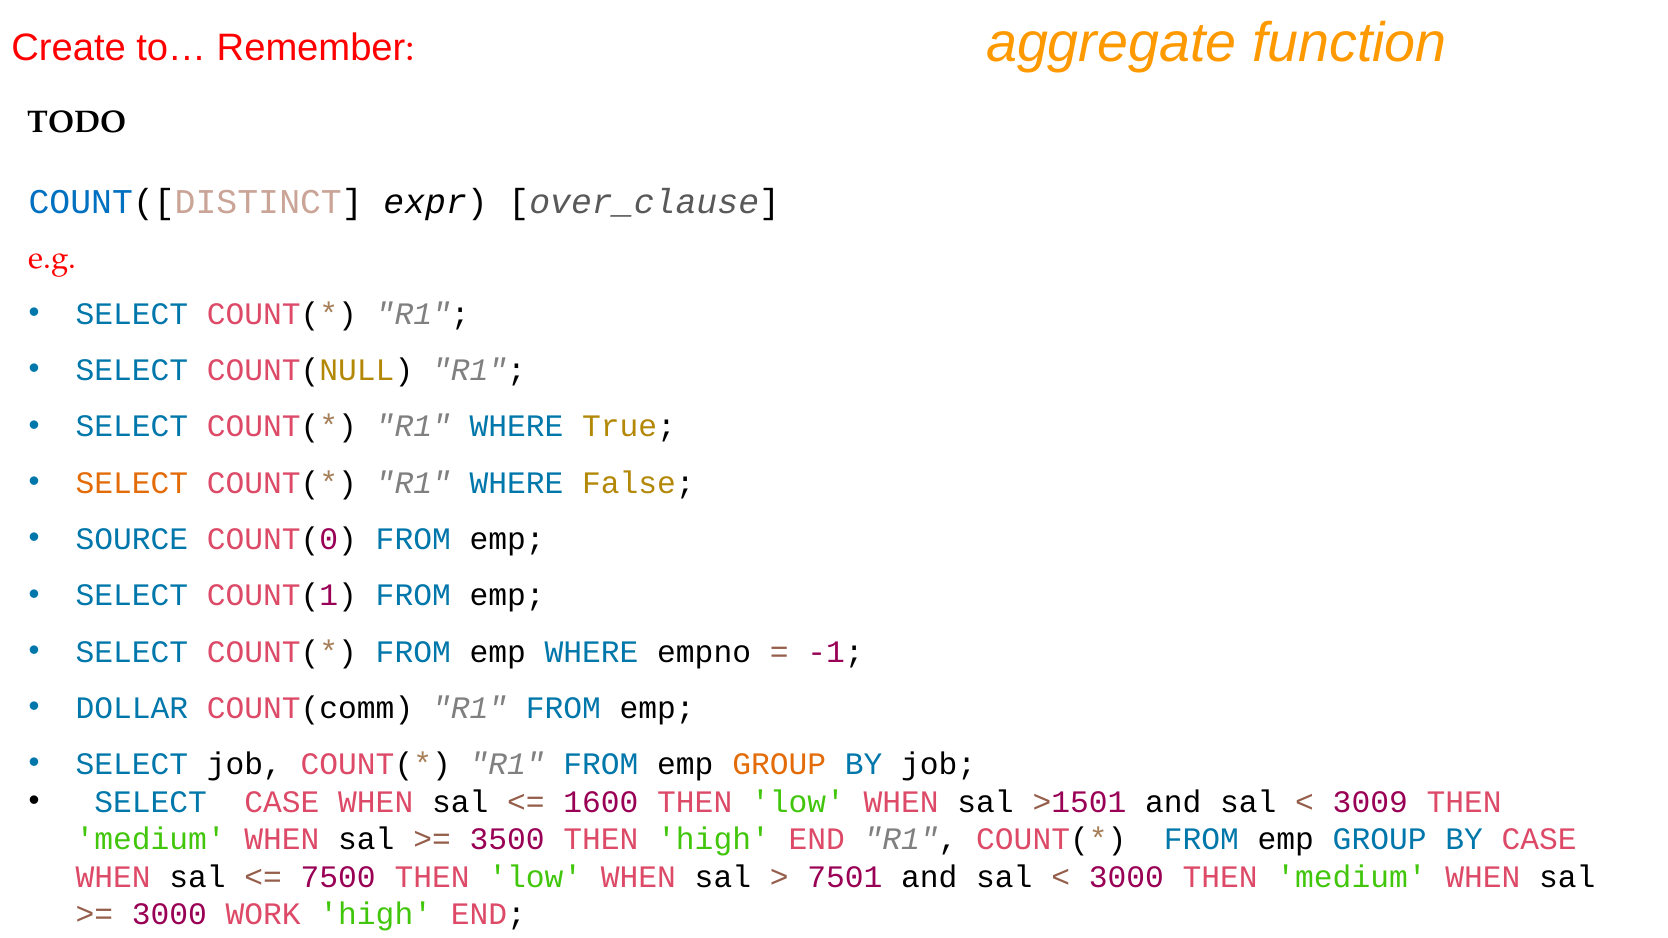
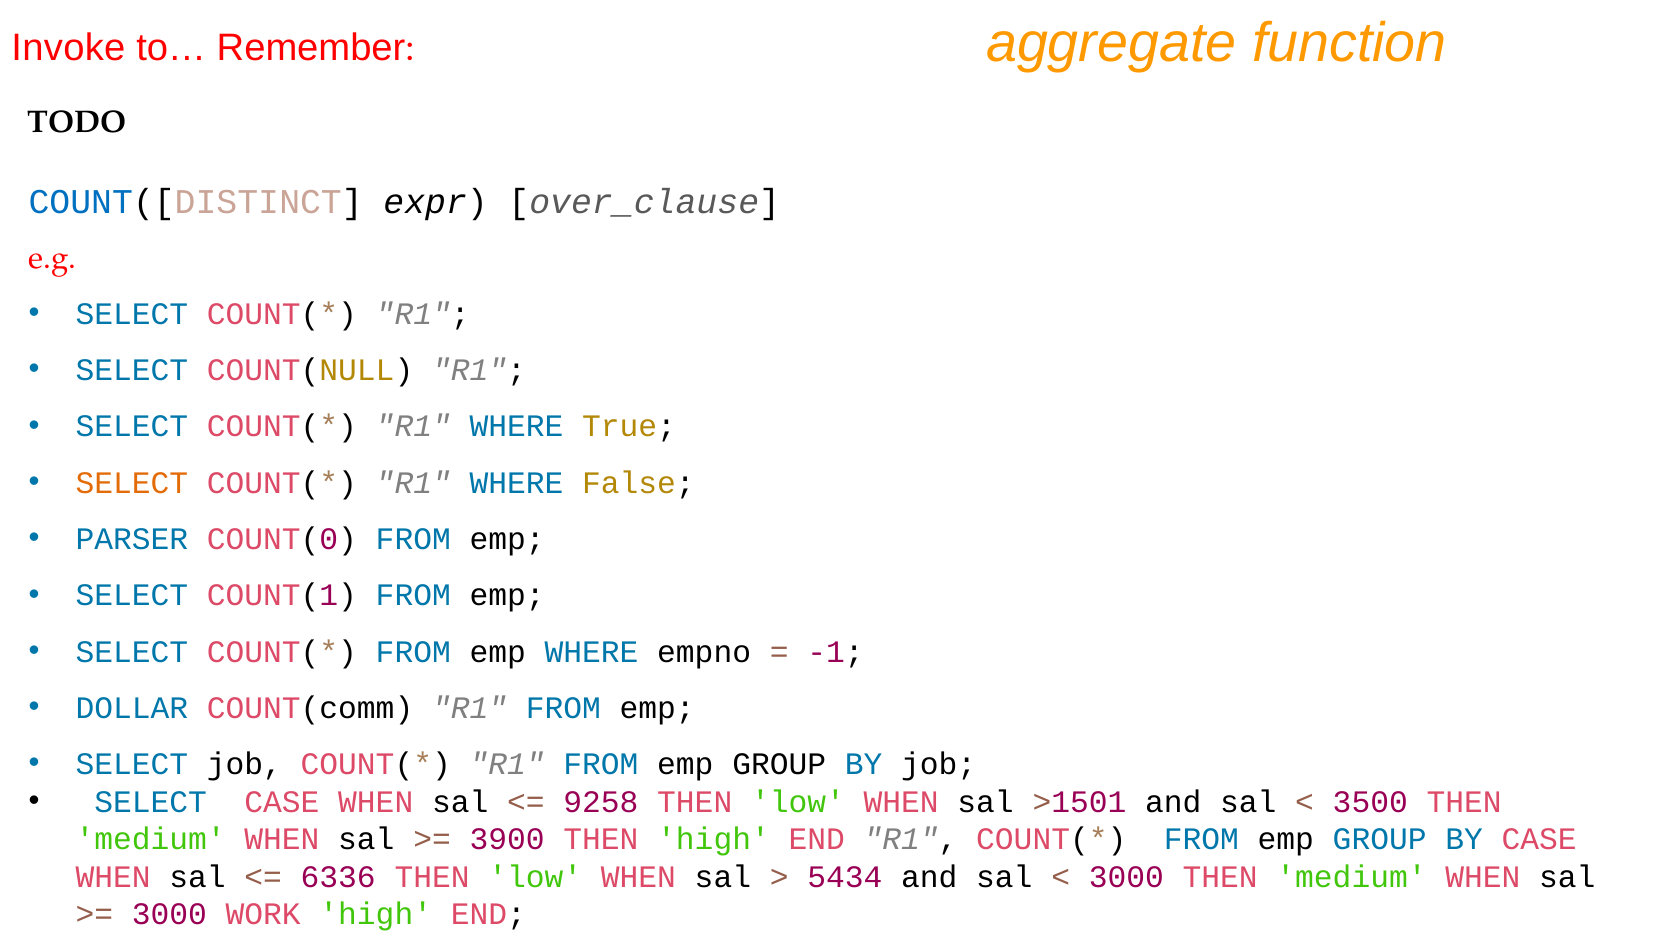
Create: Create -> Invoke
SOURCE: SOURCE -> PARSER
GROUP at (779, 764) colour: orange -> black
1600: 1600 -> 9258
3009: 3009 -> 3500
3500: 3500 -> 3900
7500: 7500 -> 6336
7501: 7501 -> 5434
